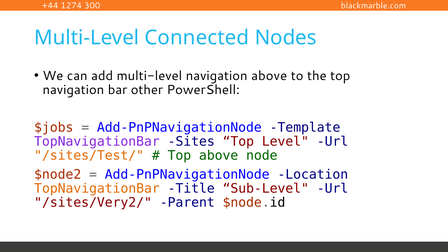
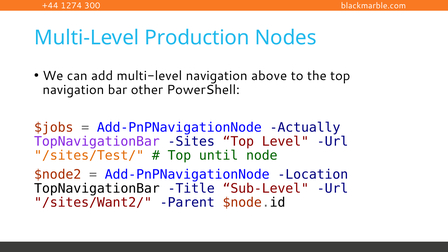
Connected: Connected -> Production
Template: Template -> Actually
Top above: above -> until
TopNavigationBar at (97, 189) colour: orange -> black
/sites/Very2/: /sites/Very2/ -> /sites/Want2/
